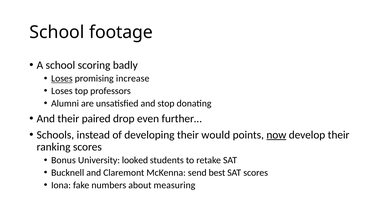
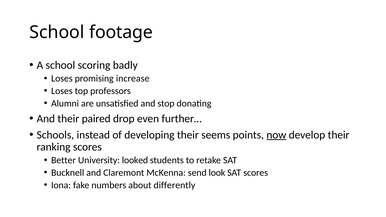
Loses at (62, 79) underline: present -> none
would: would -> seems
Bonus: Bonus -> Better
best: best -> look
measuring: measuring -> differently
